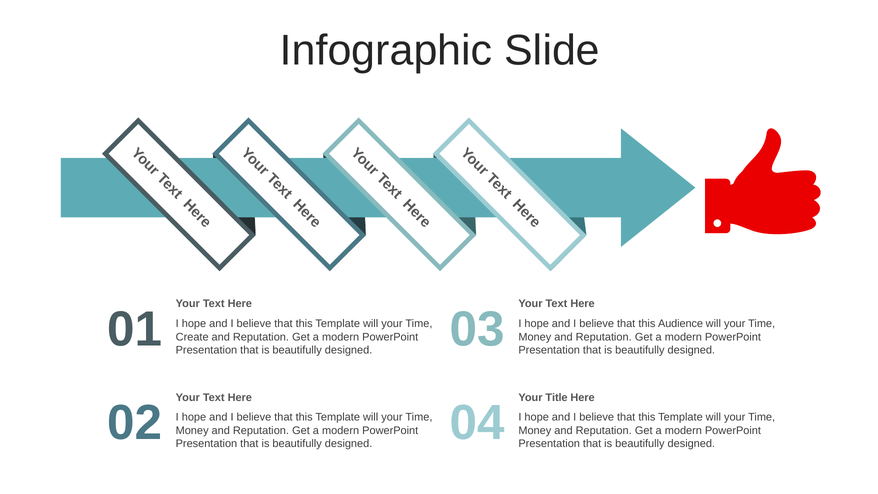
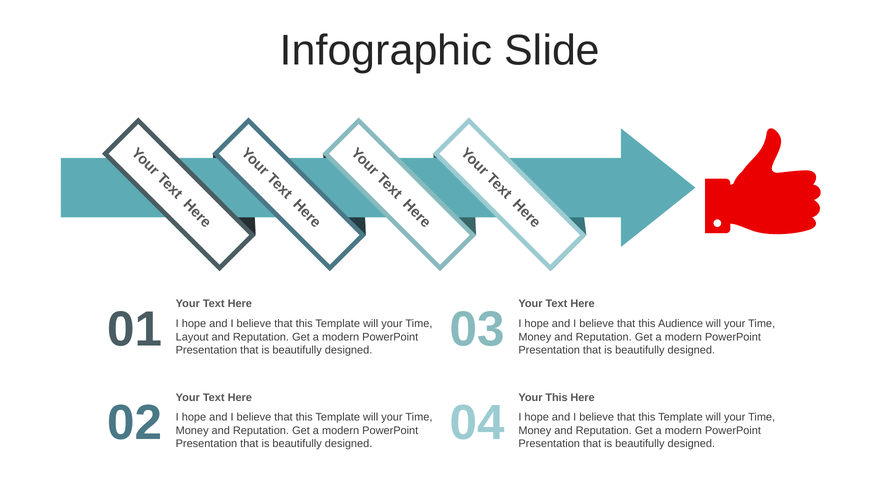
Create: Create -> Layout
Your Title: Title -> This
